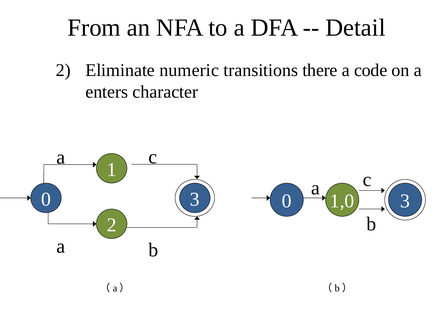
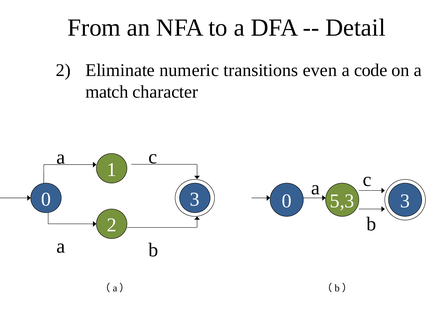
there: there -> even
enters: enters -> match
1,0: 1,0 -> 5,3
